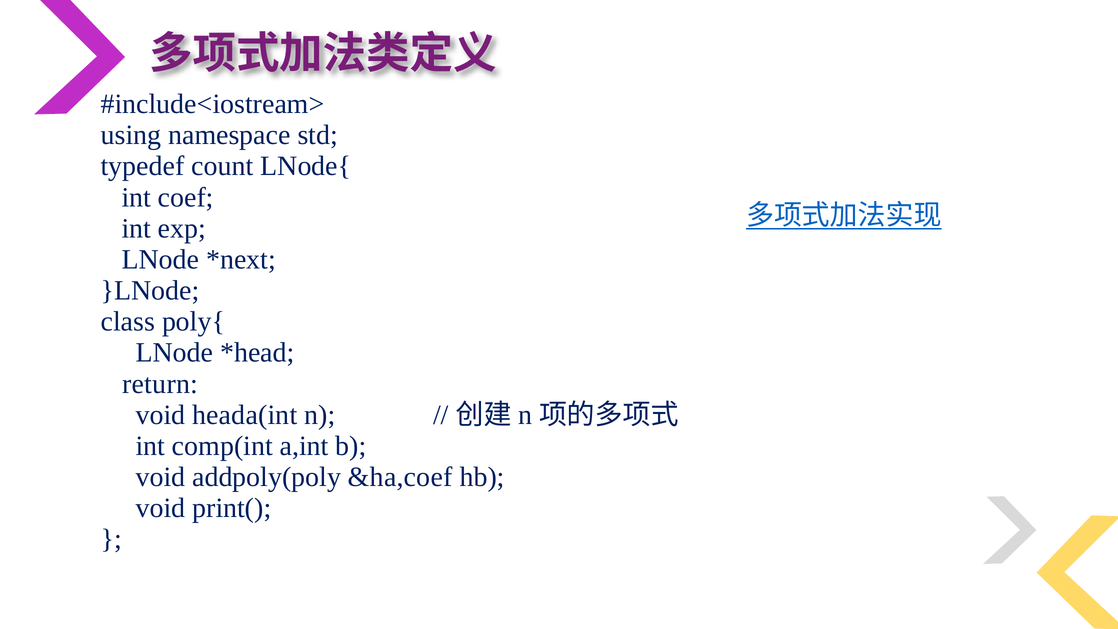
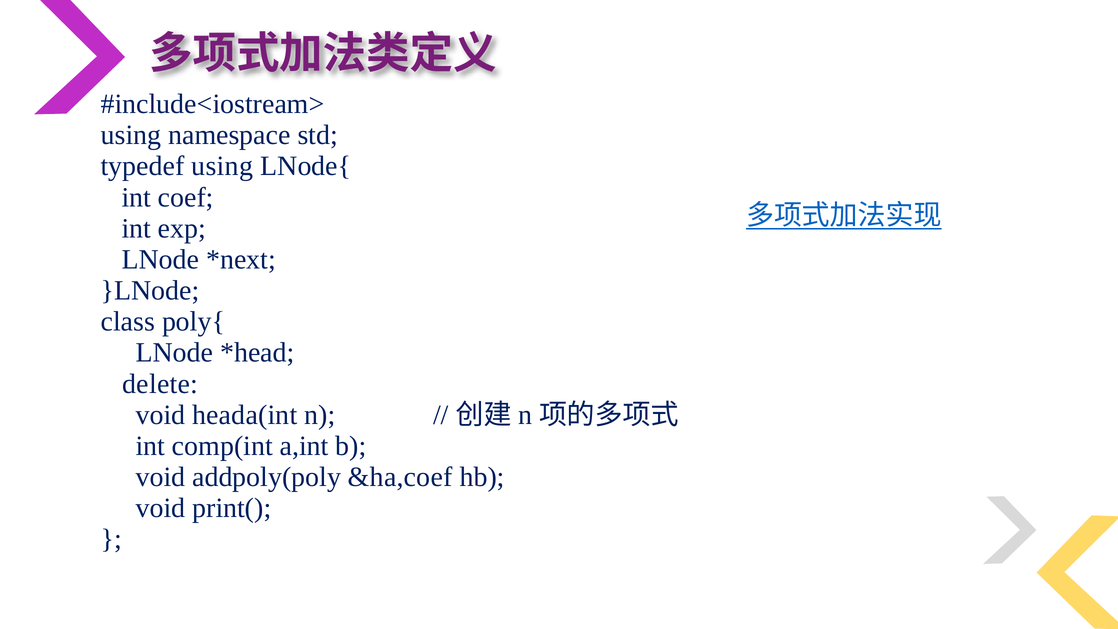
typedef count: count -> using
return: return -> delete
